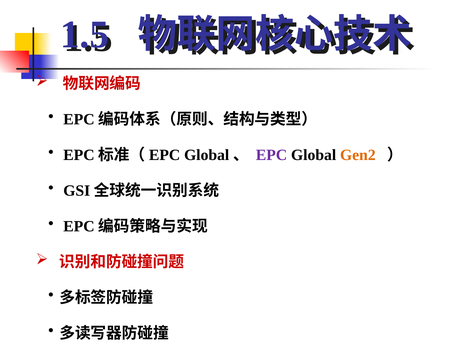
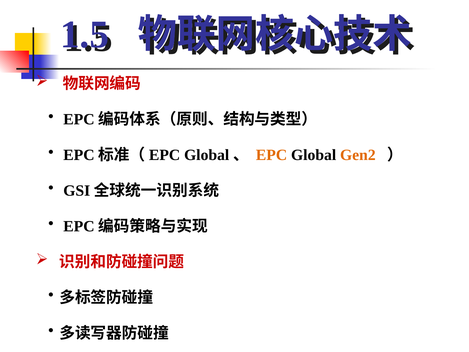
EPC colour: purple -> orange
